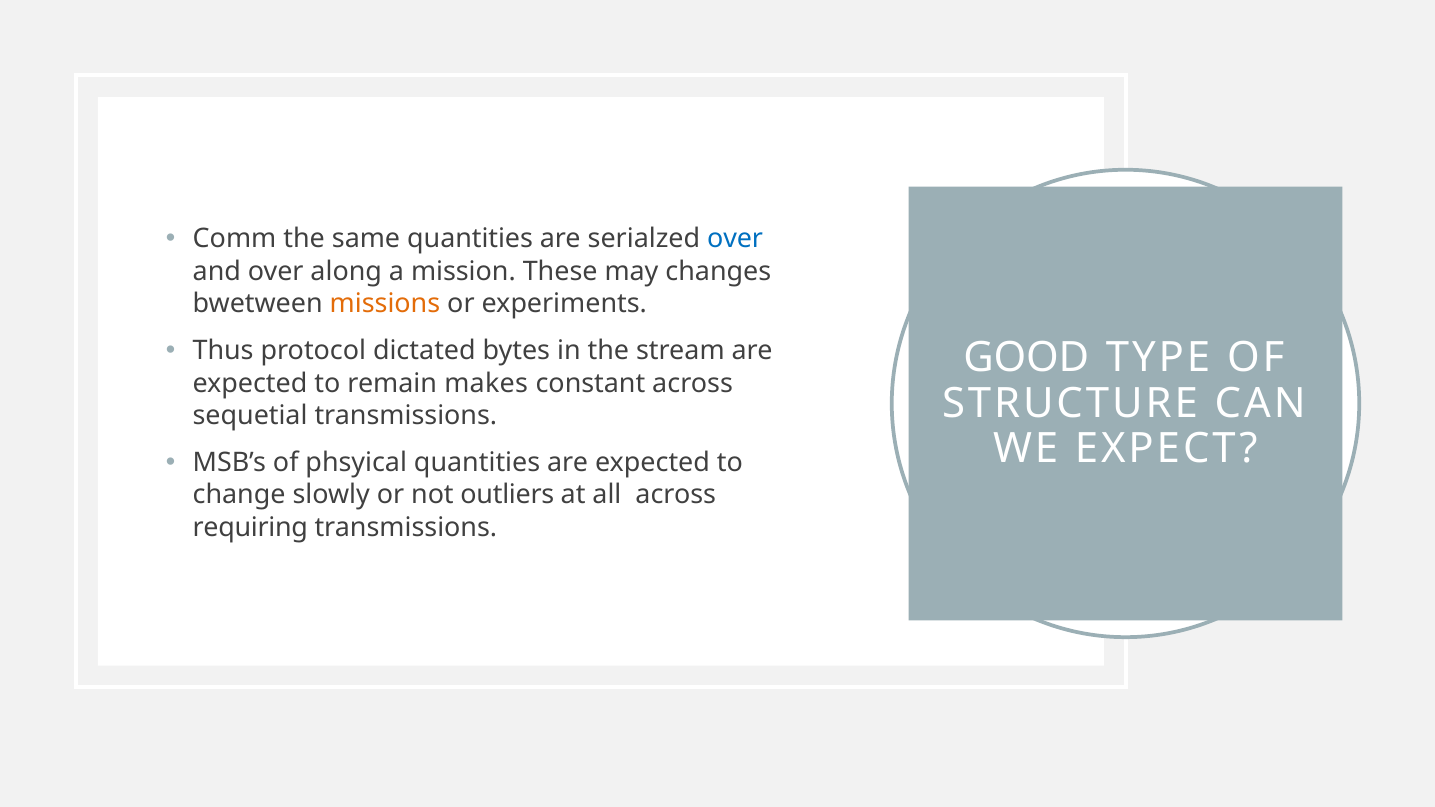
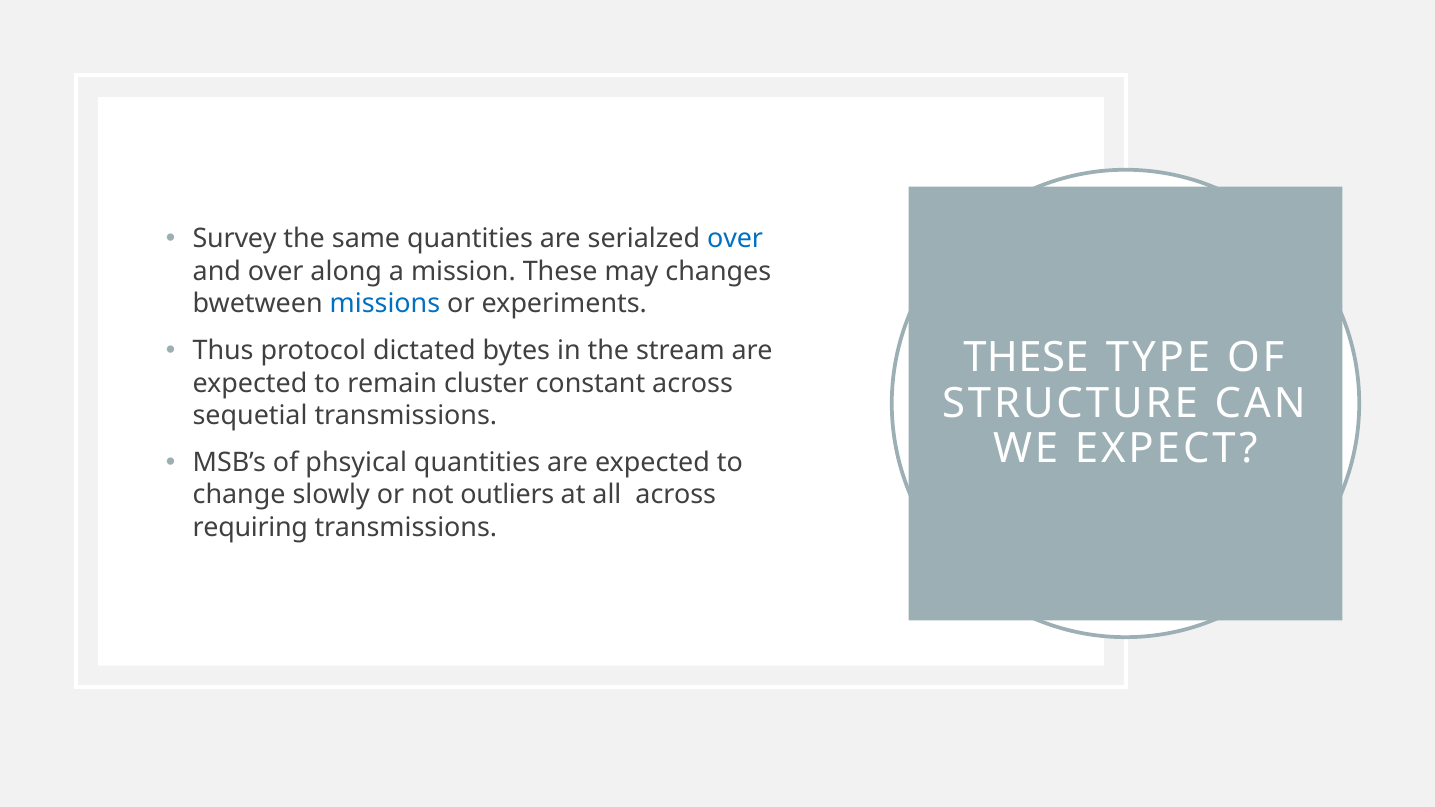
Comm: Comm -> Survey
missions colour: orange -> blue
GOOD at (1026, 358): GOOD -> THESE
makes: makes -> cluster
